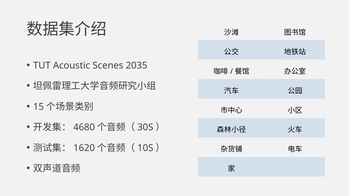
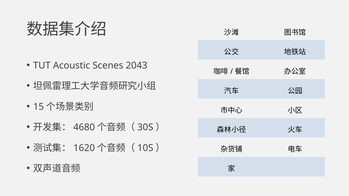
2035: 2035 -> 2043
